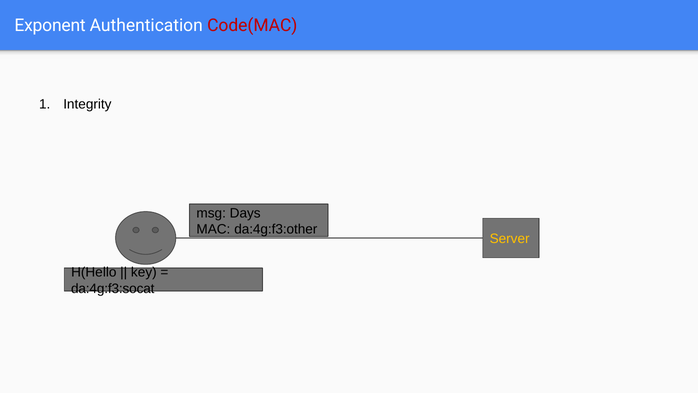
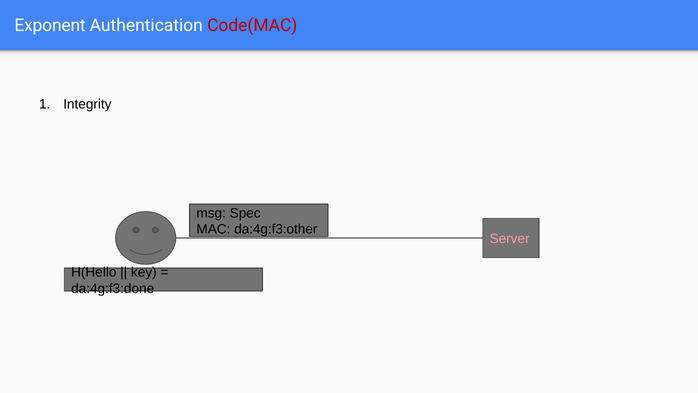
Days: Days -> Spec
Server colour: yellow -> pink
da:4g:f3:socat: da:4g:f3:socat -> da:4g:f3:done
